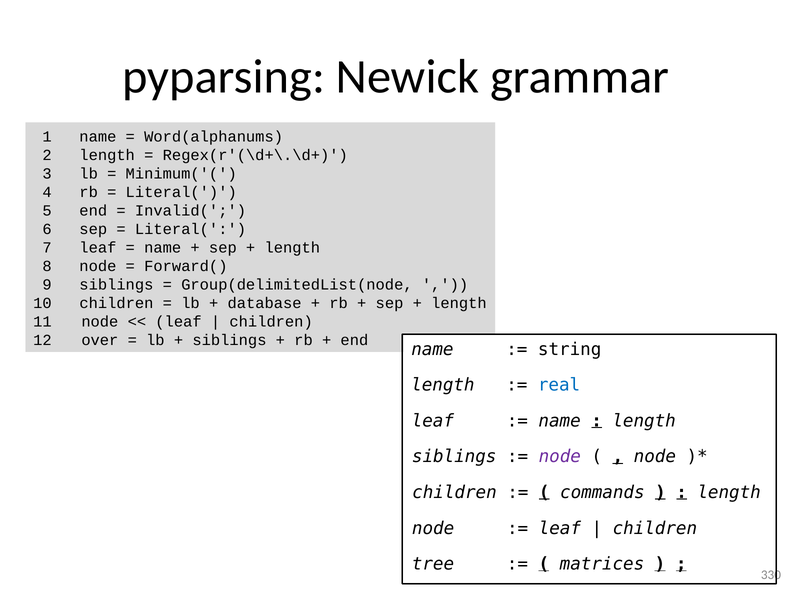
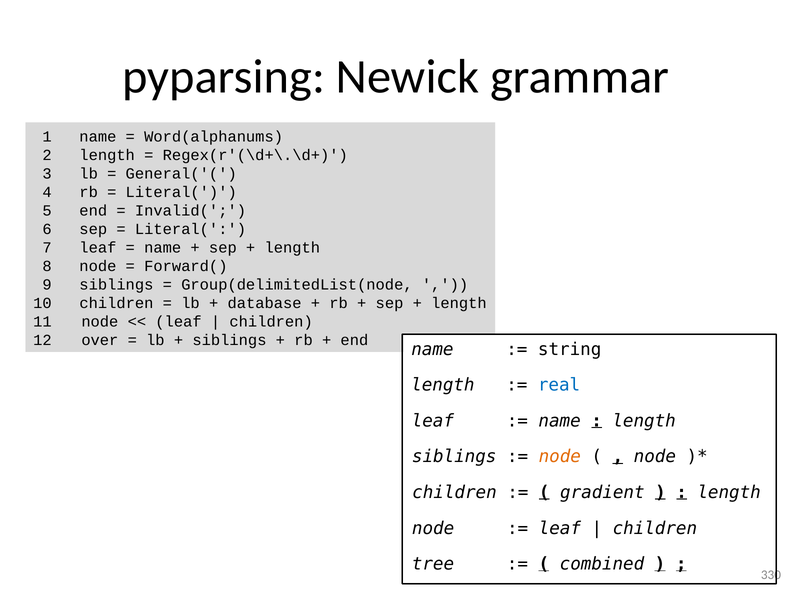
Minimum('(: Minimum('( -> General('(
node at (560, 457) colour: purple -> orange
commands: commands -> gradient
matrices: matrices -> combined
